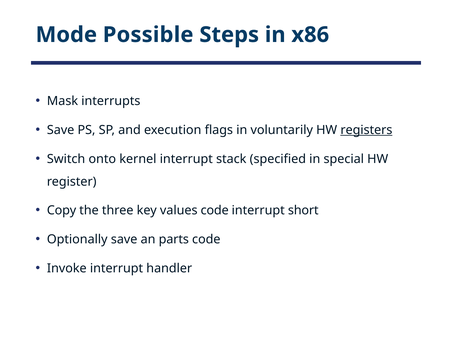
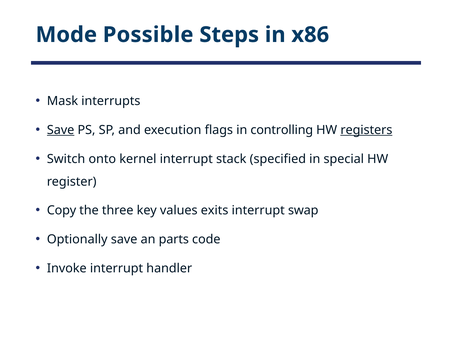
Save at (61, 130) underline: none -> present
voluntarily: voluntarily -> controlling
values code: code -> exits
short: short -> swap
